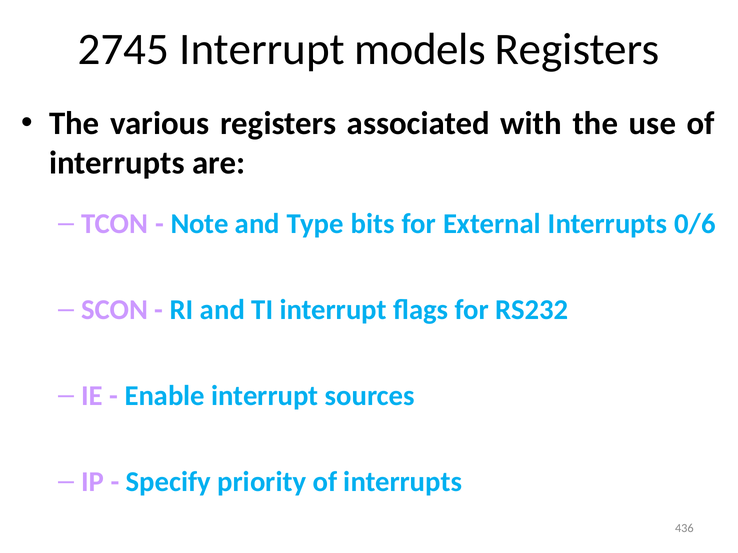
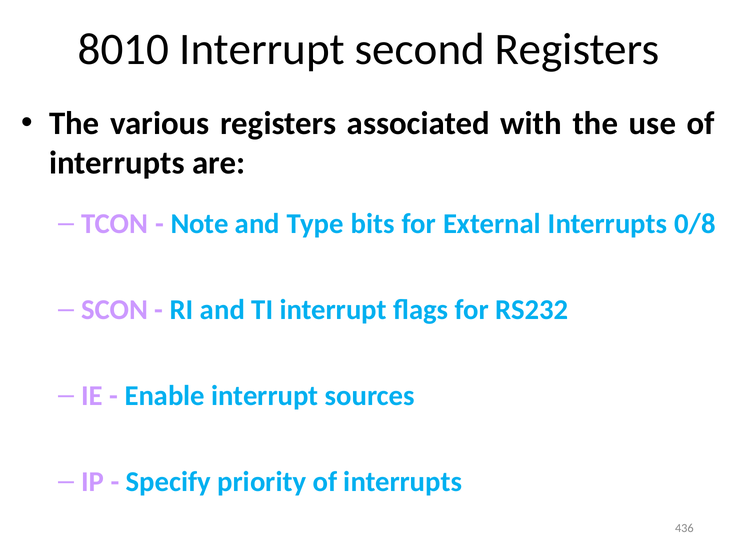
2745: 2745 -> 8010
models: models -> second
0/6: 0/6 -> 0/8
